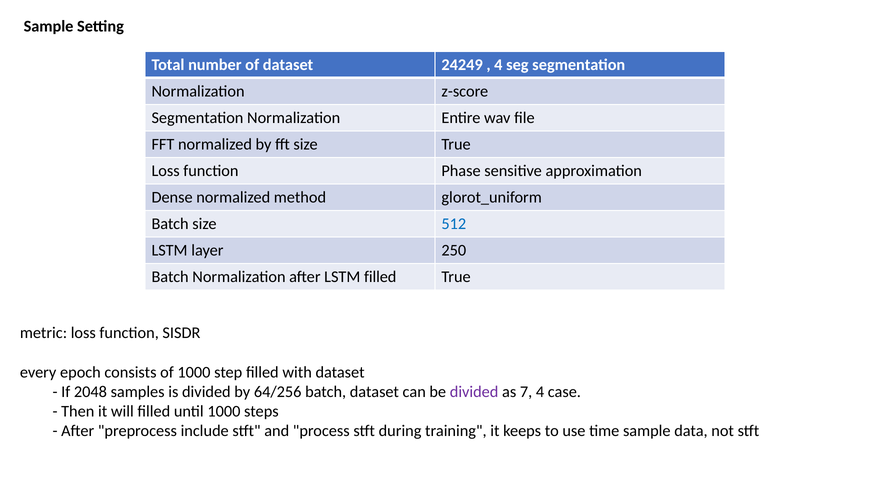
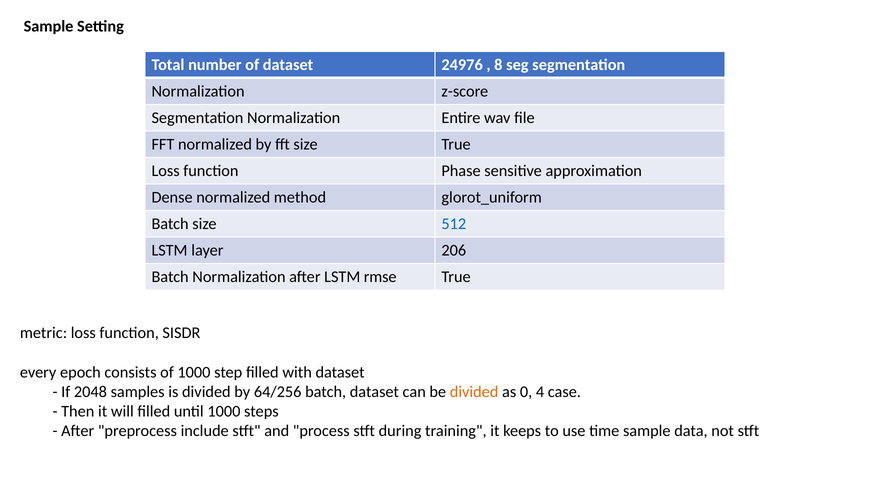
24249: 24249 -> 24976
4 at (498, 65): 4 -> 8
250: 250 -> 206
LSTM filled: filled -> rmse
divided at (474, 391) colour: purple -> orange
7: 7 -> 0
